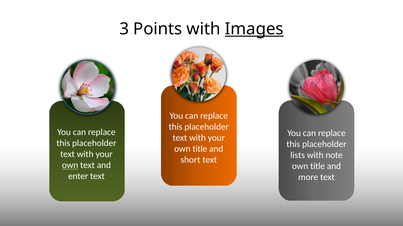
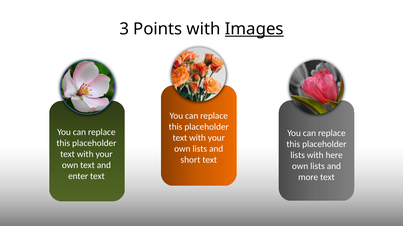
title at (200, 149): title -> lists
note: note -> here
own at (70, 166) underline: present -> none
title at (318, 167): title -> lists
